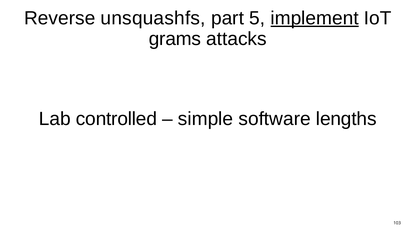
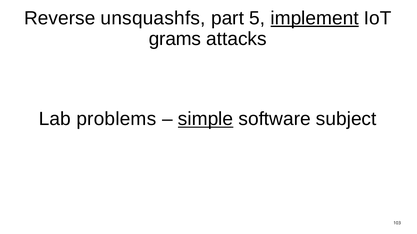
controlled: controlled -> problems
simple underline: none -> present
lengths: lengths -> subject
